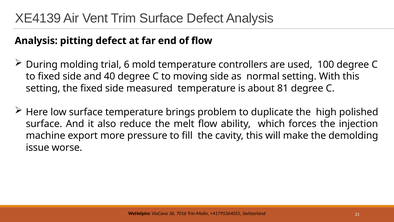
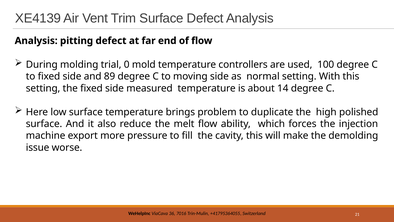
6: 6 -> 0
40: 40 -> 89
81: 81 -> 14
